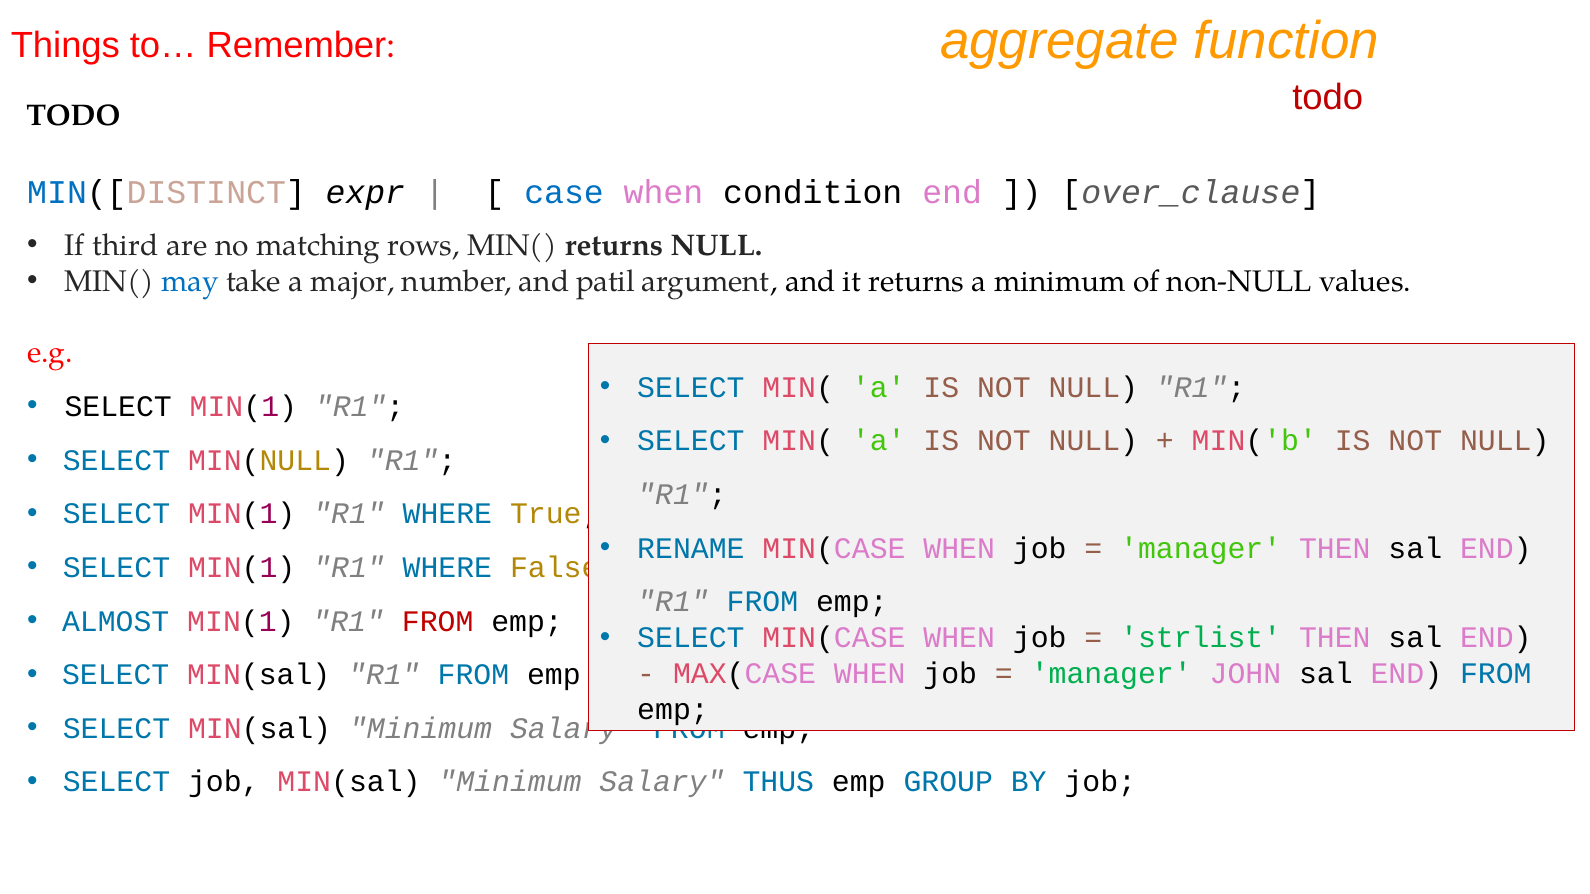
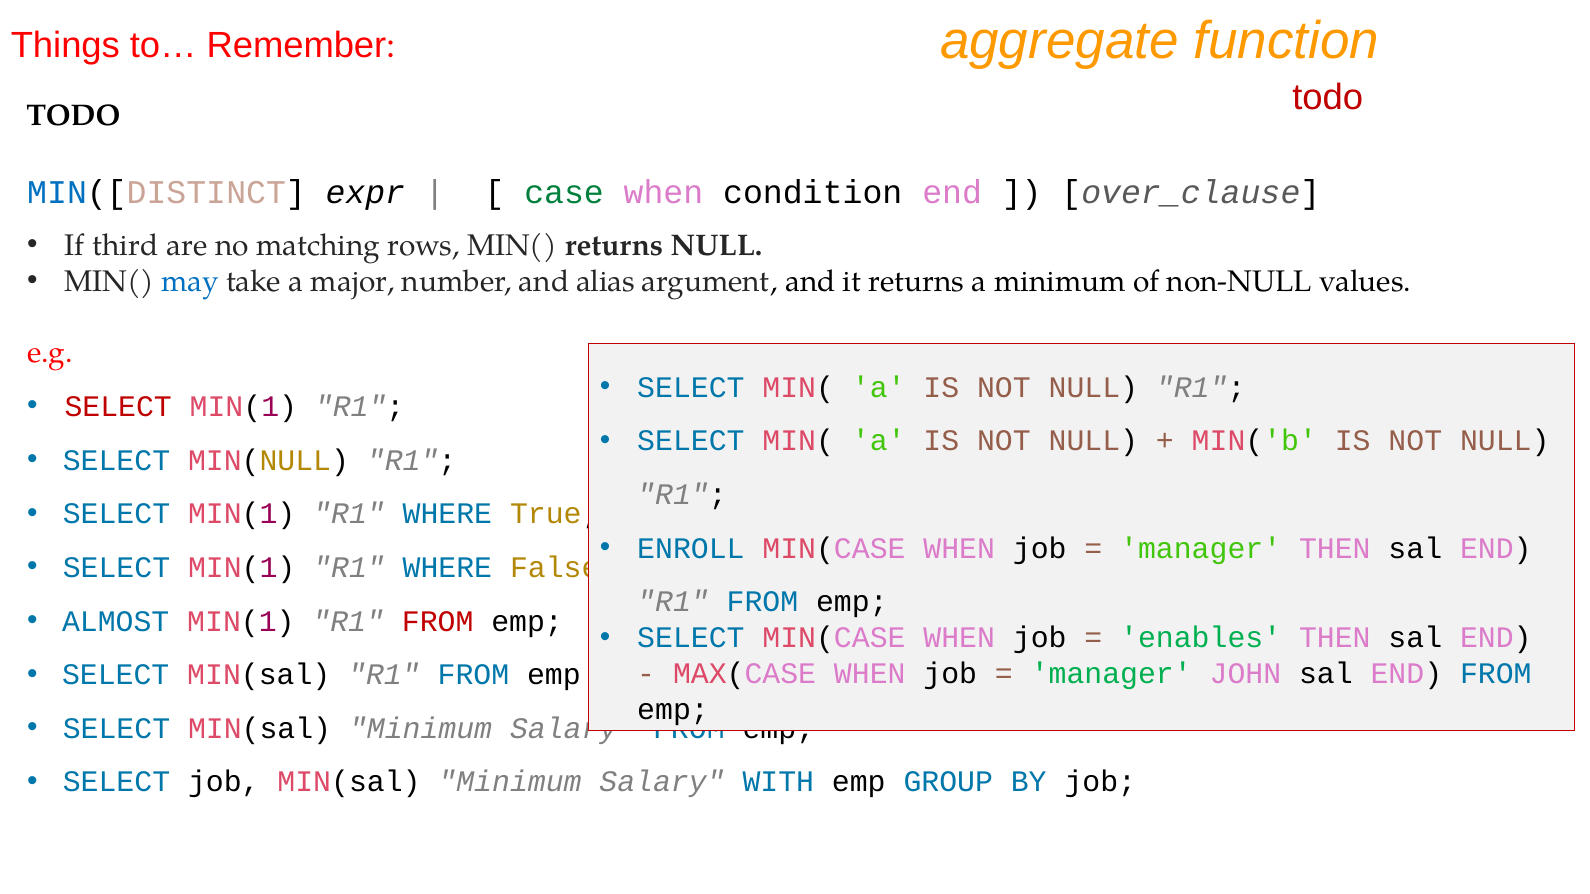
case colour: blue -> green
patil: patil -> alias
SELECT at (118, 407) colour: black -> red
RENAME: RENAME -> ENROLL
strlist: strlist -> enables
THUS: THUS -> WITH
